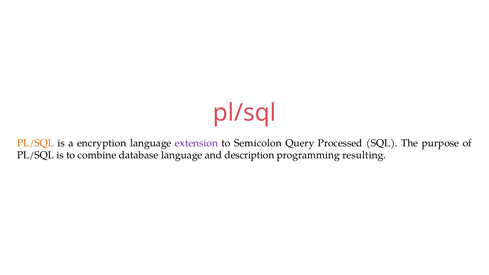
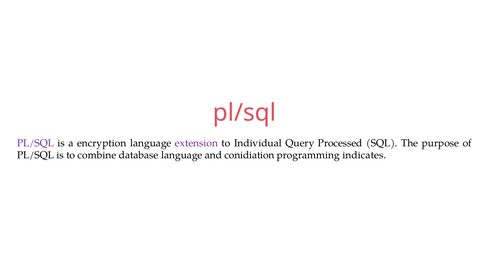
PL/SQL at (36, 143) colour: orange -> purple
Semicolon: Semicolon -> Individual
description: description -> conidiation
resulting: resulting -> indicates
